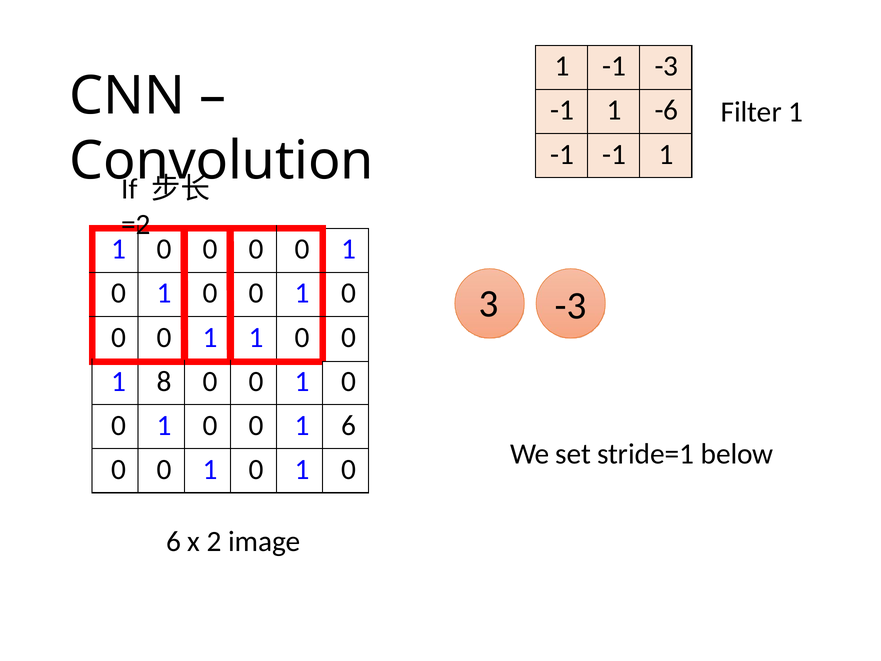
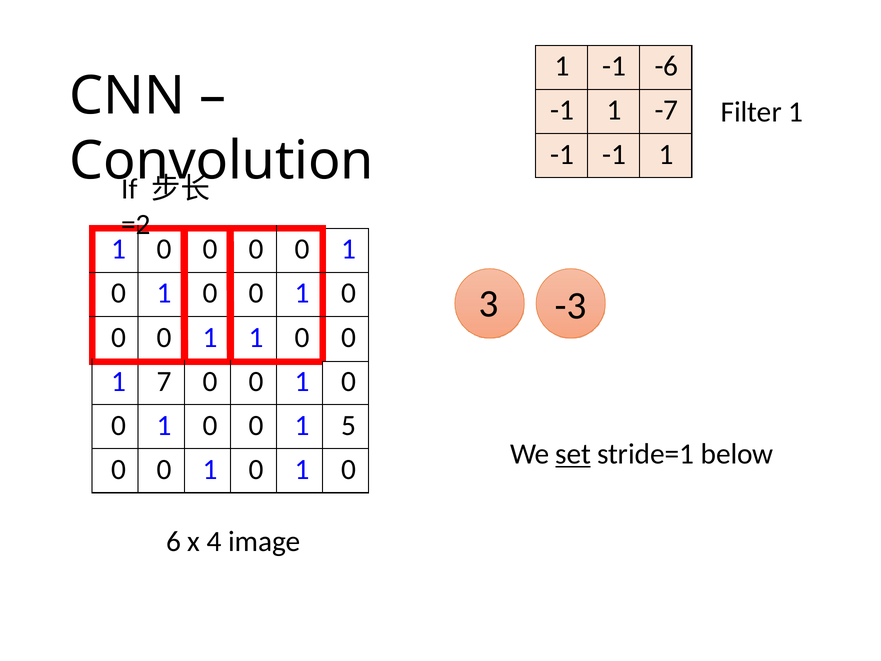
-1 -3: -3 -> -6
-6: -6 -> -7
8: 8 -> 7
1 6: 6 -> 5
set underline: none -> present
2: 2 -> 4
